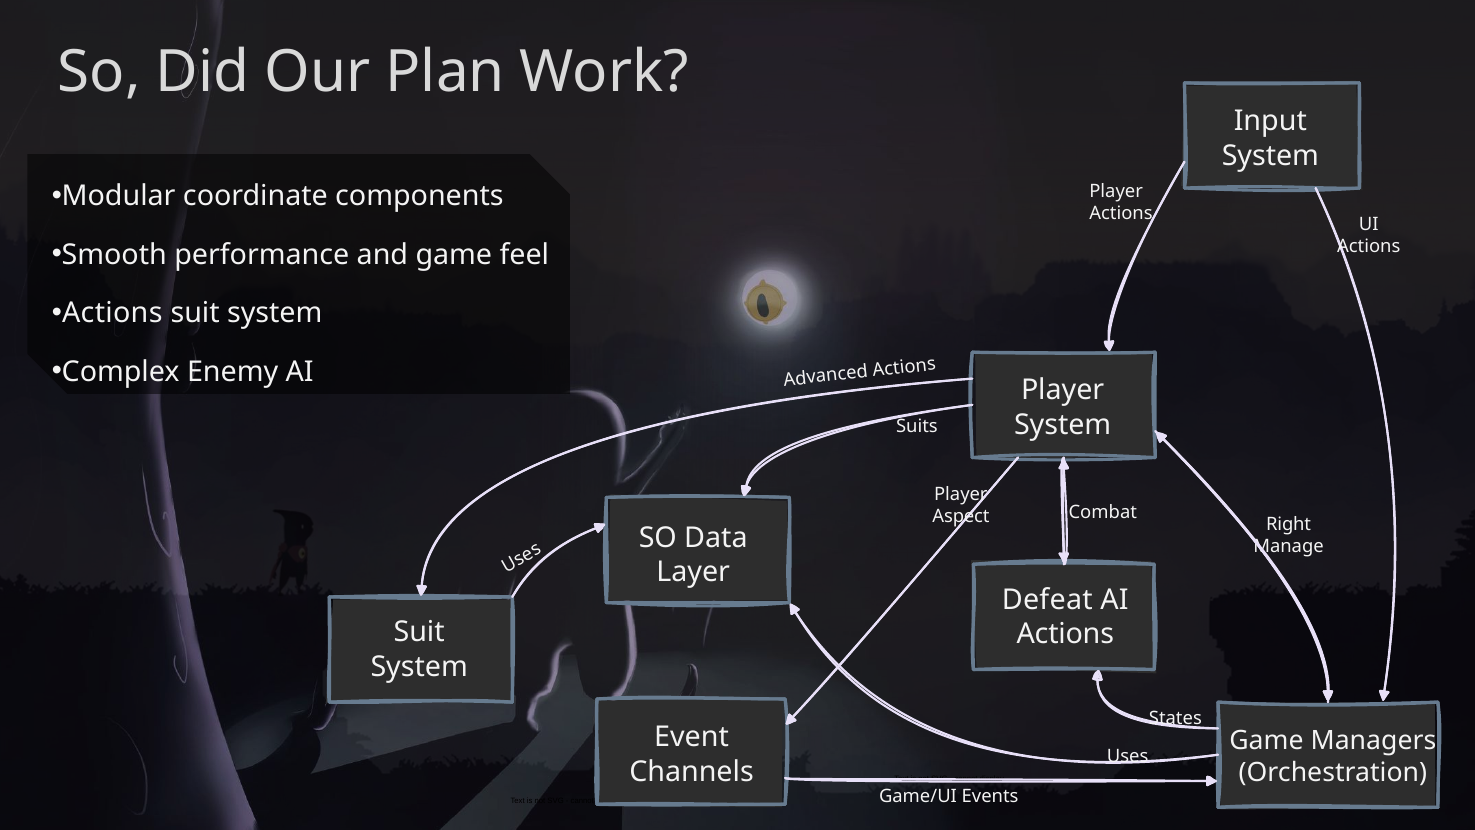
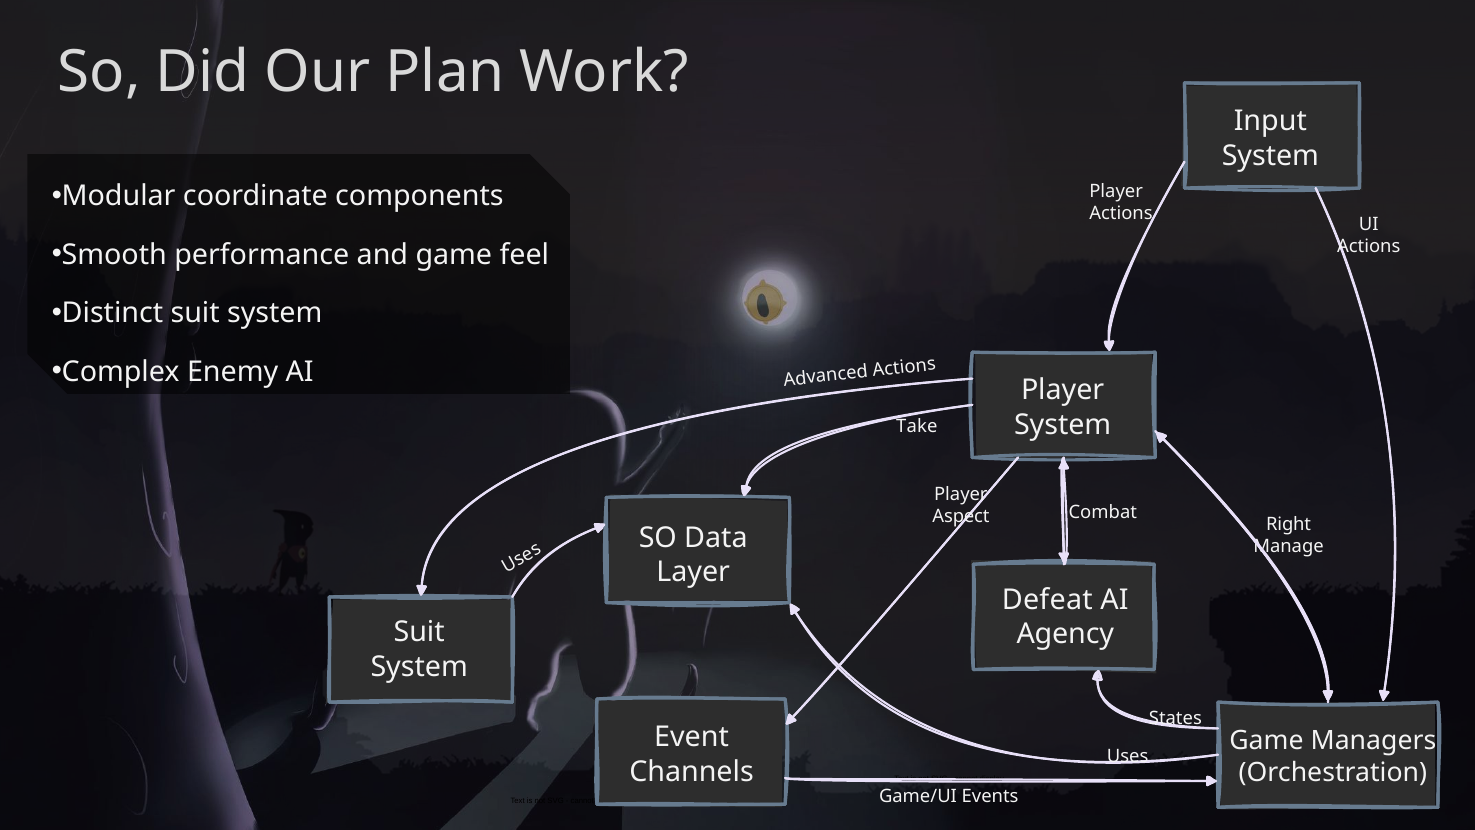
Actions at (112, 313): Actions -> Distinct
Suits: Suits -> Take
Actions at (1065, 634): Actions -> Agency
